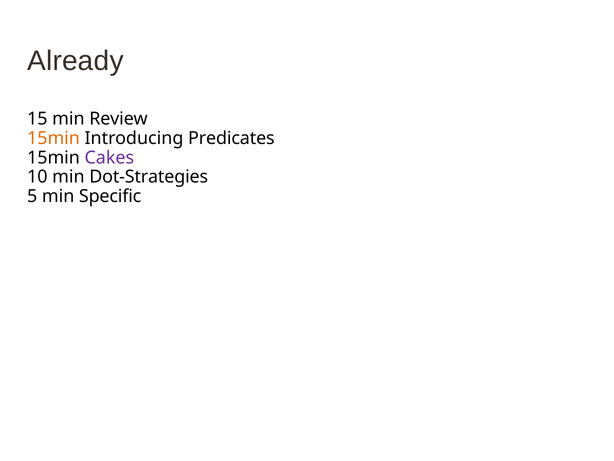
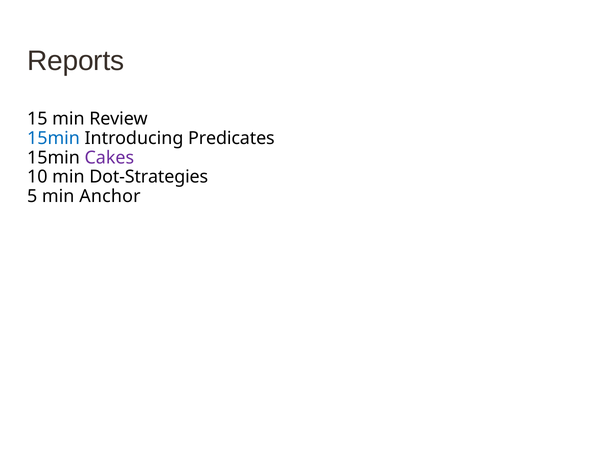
Already: Already -> Reports
15min at (53, 138) colour: orange -> blue
Specific: Specific -> Anchor
